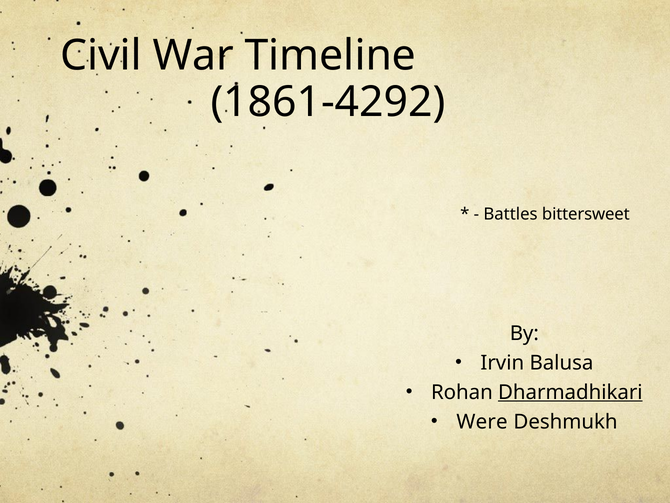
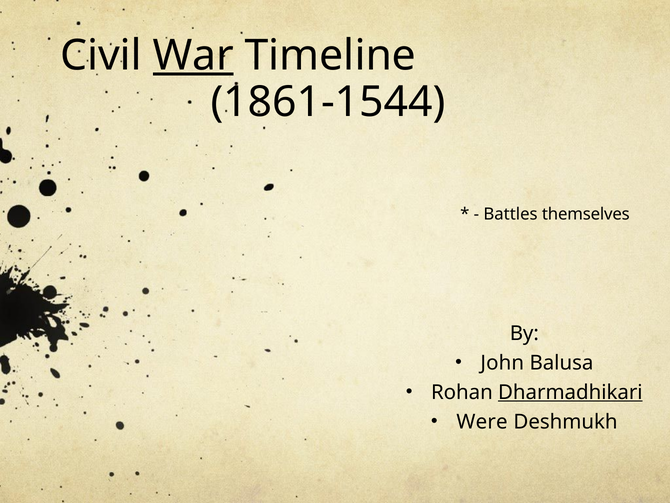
War underline: none -> present
1861-4292: 1861-4292 -> 1861-1544
bittersweet: bittersweet -> themselves
Irvin: Irvin -> John
